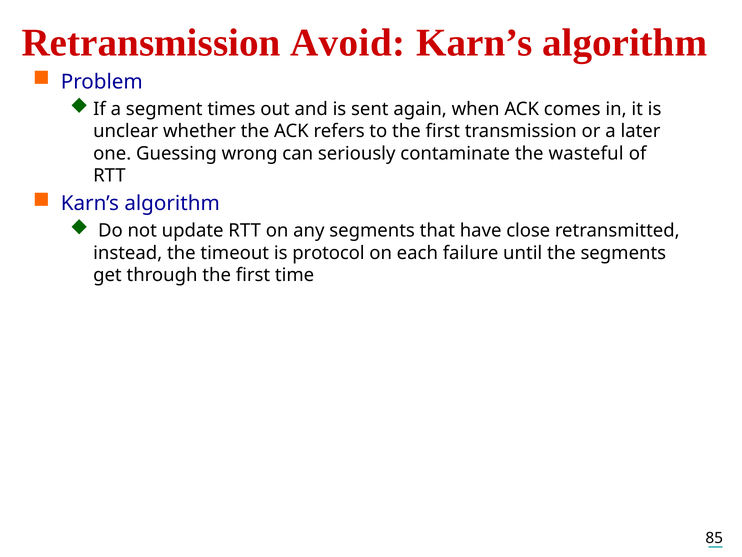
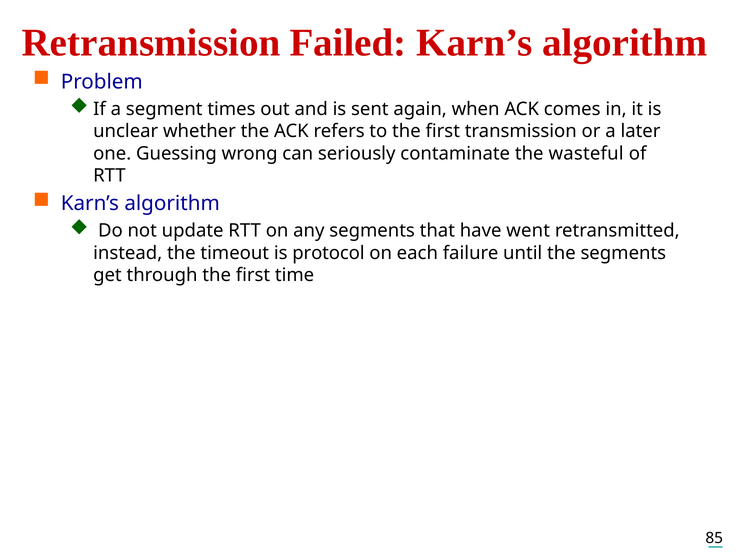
Avoid: Avoid -> Failed
close: close -> went
